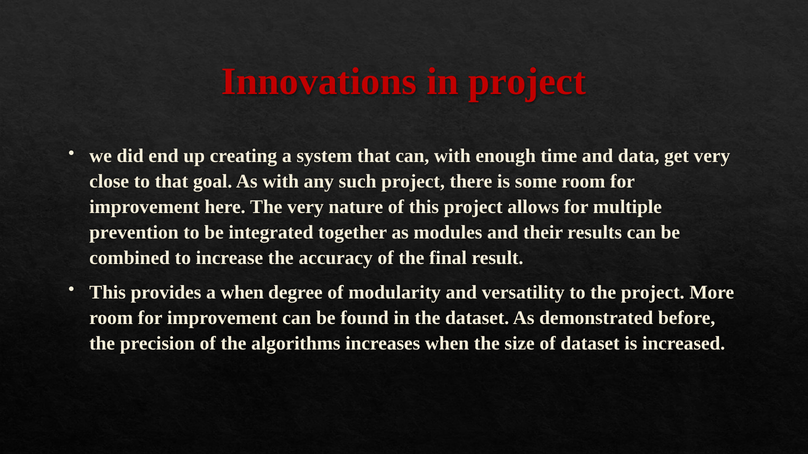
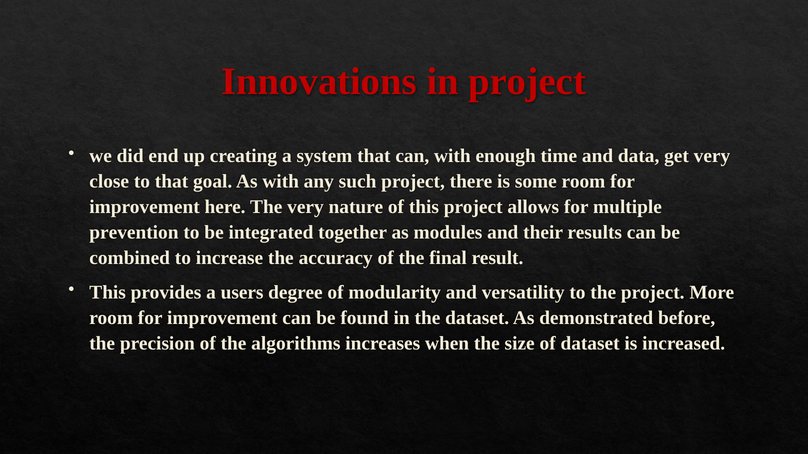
a when: when -> users
